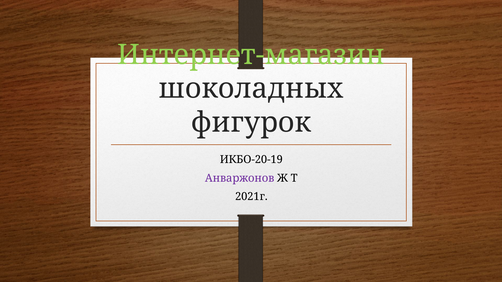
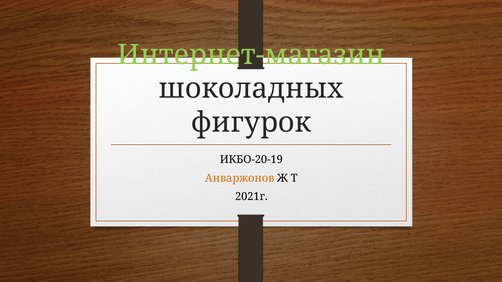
Анваржонов colour: purple -> orange
